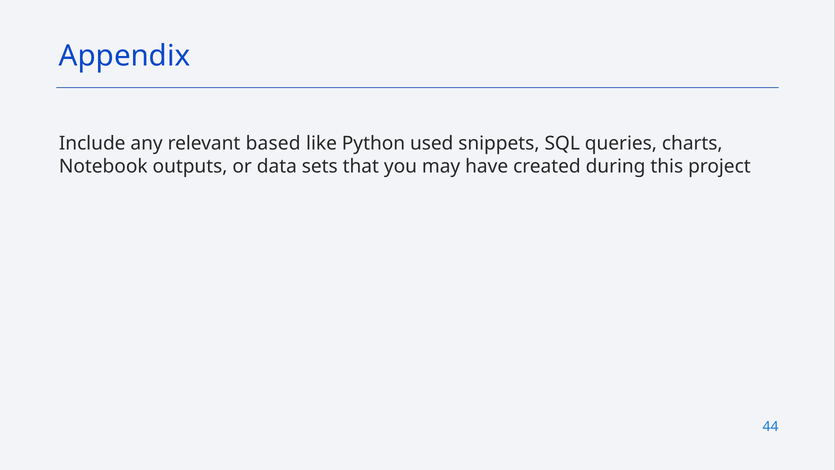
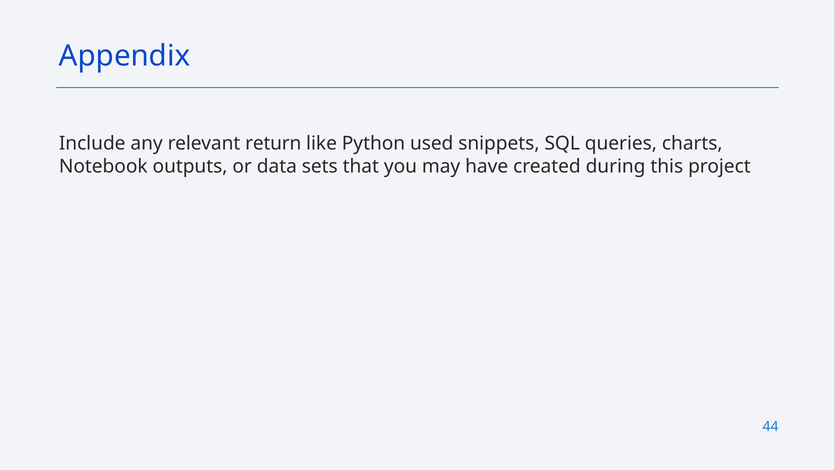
based: based -> return
